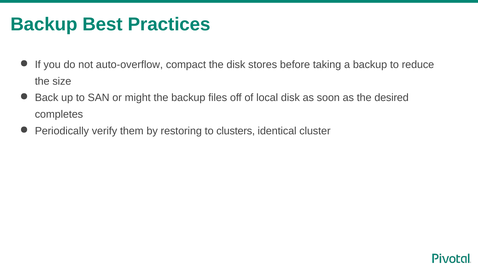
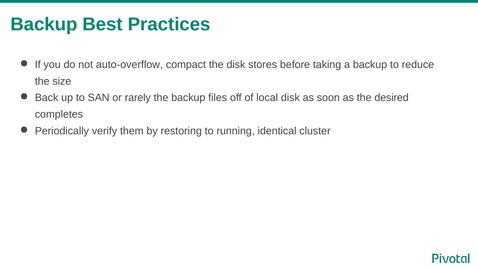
might: might -> rarely
clusters: clusters -> running
